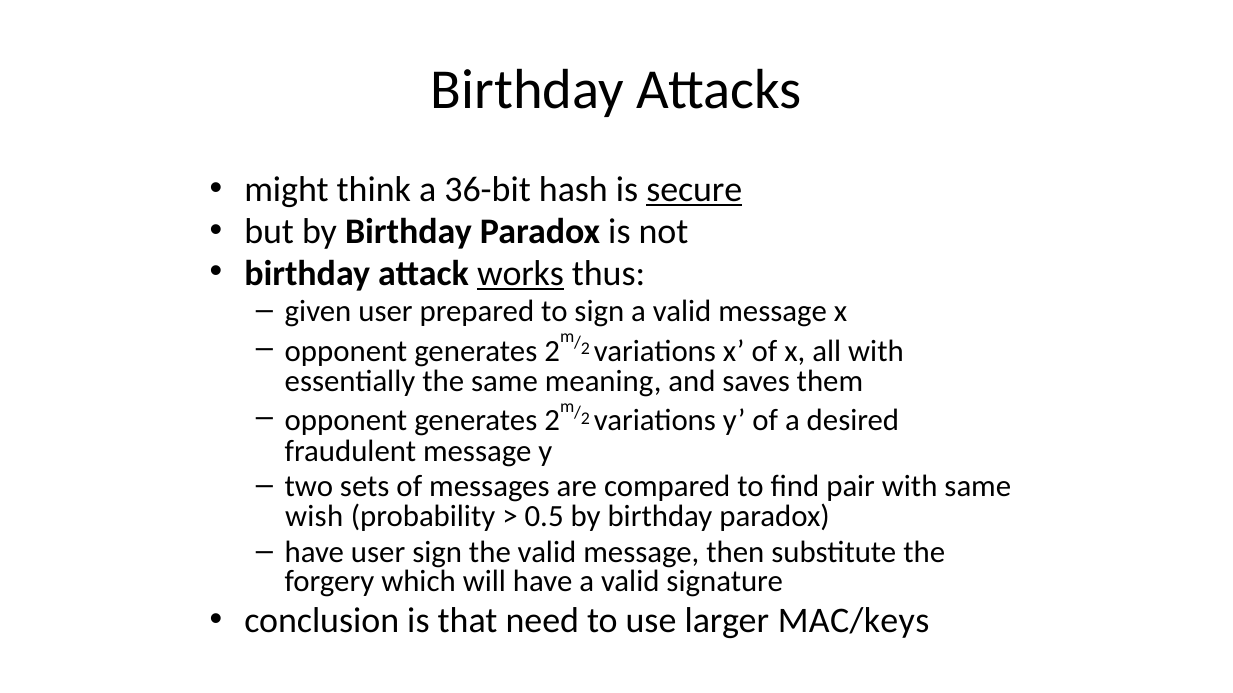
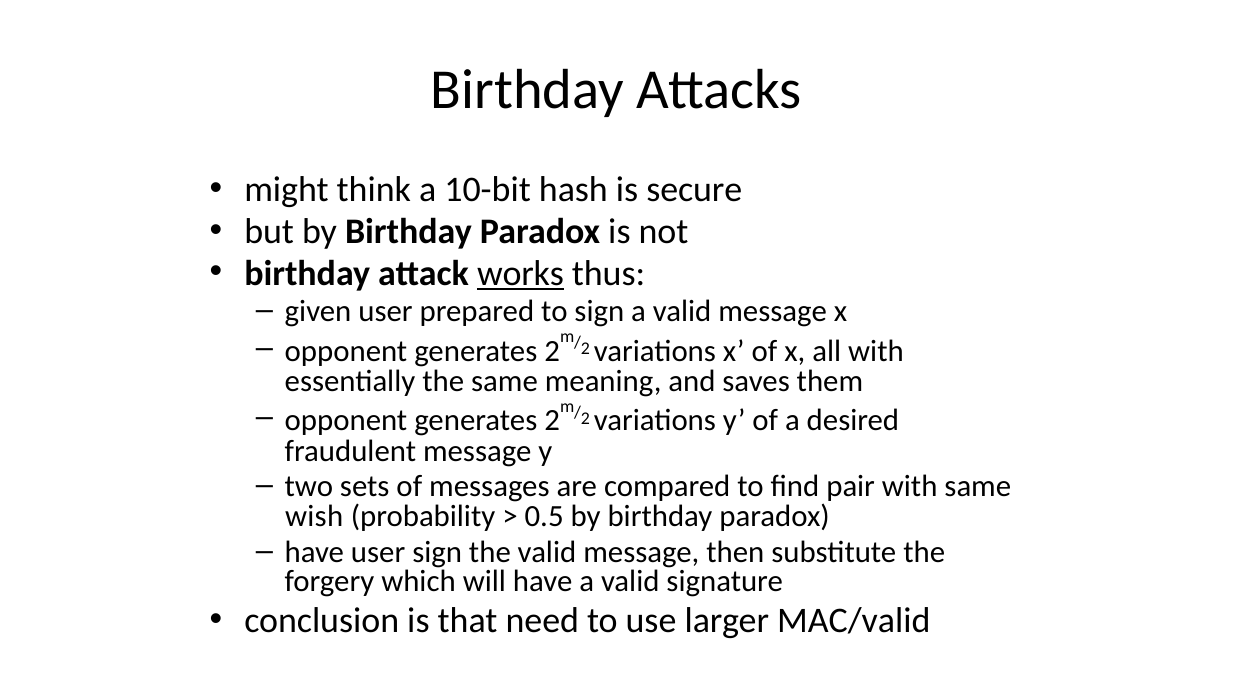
36-bit: 36-bit -> 10-bit
secure underline: present -> none
MAC/keys: MAC/keys -> MAC/valid
